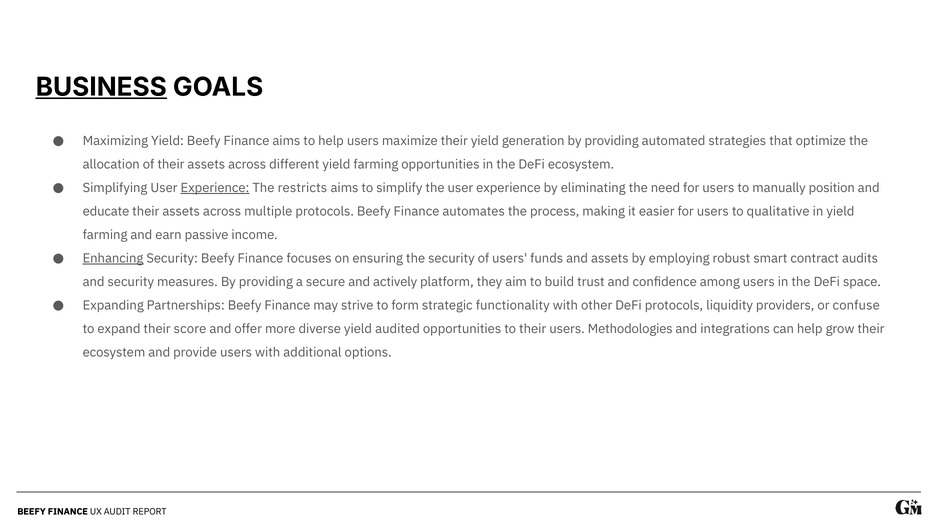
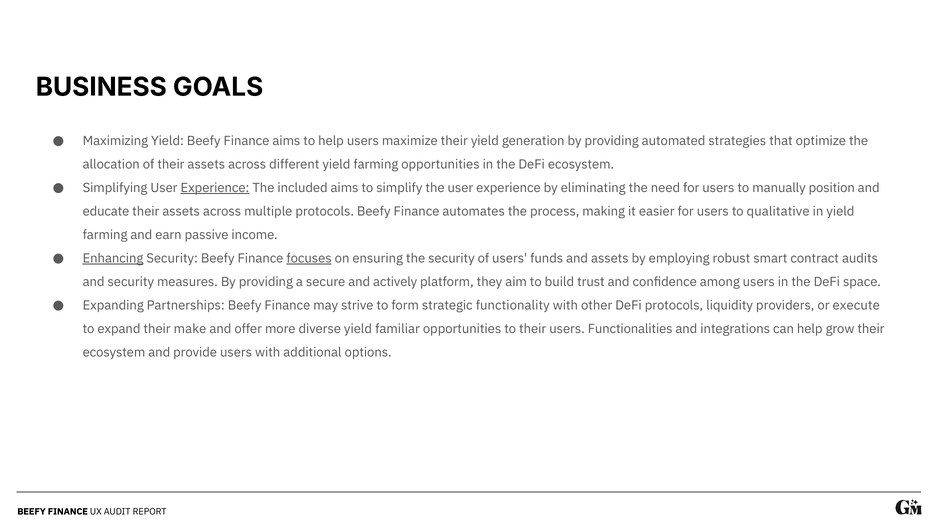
BUSINESS underline: present -> none
restricts: restricts -> included
focuses underline: none -> present
confuse: confuse -> execute
score: score -> make
audited: audited -> familiar
Methodologies: Methodologies -> Functionalities
